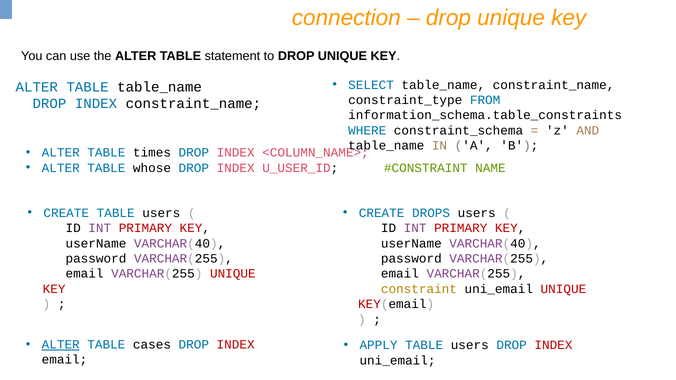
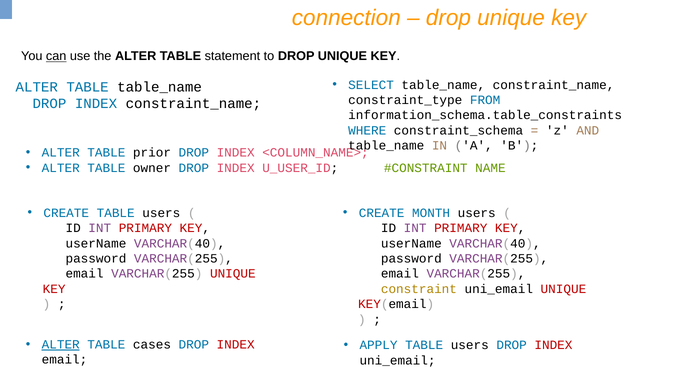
can underline: none -> present
times: times -> prior
whose: whose -> owner
DROPS: DROPS -> MONTH
